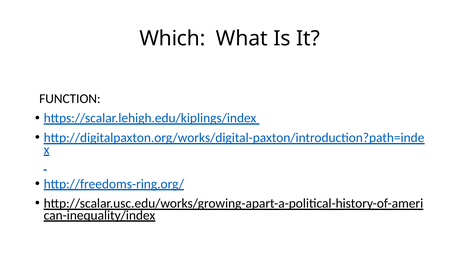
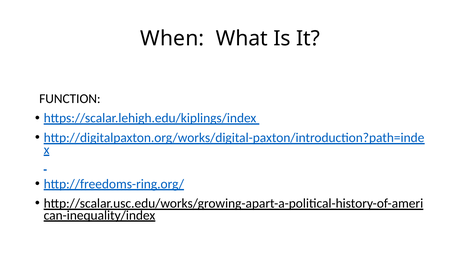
Which: Which -> When
